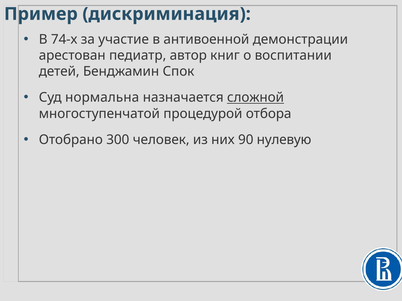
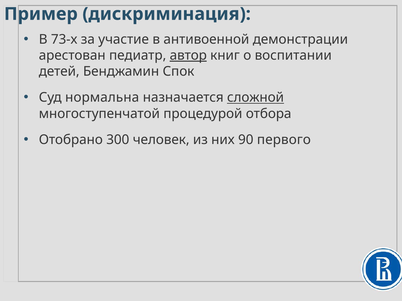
74-х: 74-х -> 73-х
автор underline: none -> present
нулевую: нулевую -> первого
